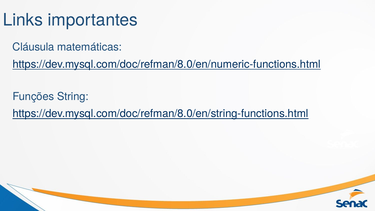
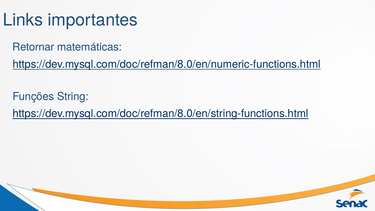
Cláusula: Cláusula -> Retornar
